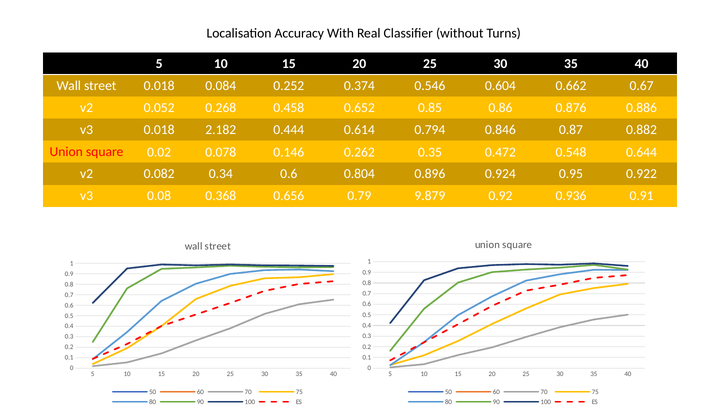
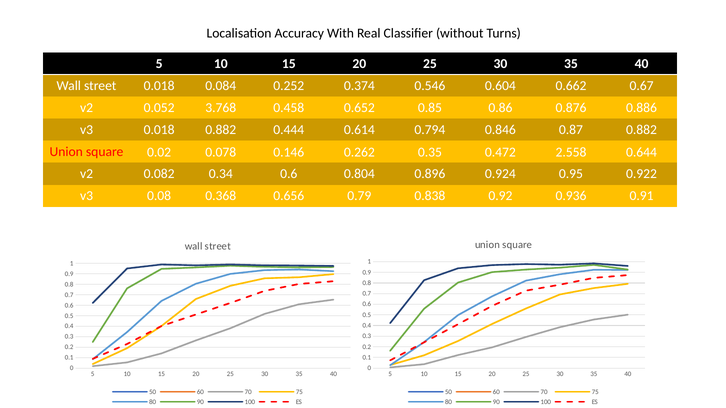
0.268: 0.268 -> 3.768
0.018 2.182: 2.182 -> 0.882
0.548: 0.548 -> 2.558
9.879: 9.879 -> 0.838
